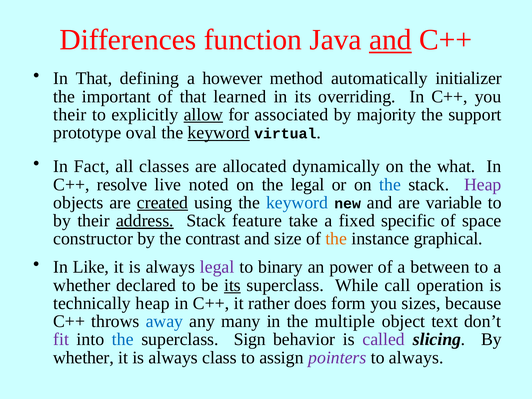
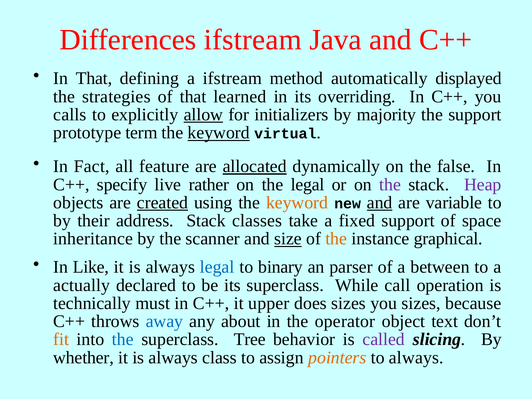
Differences function: function -> ifstream
and at (390, 40) underline: present -> none
a however: however -> ifstream
initializer: initializer -> displayed
important: important -> strategies
their at (70, 115): their -> calls
associated: associated -> initializers
oval: oval -> term
classes: classes -> feature
allocated underline: none -> present
what: what -> false
resolve: resolve -> specify
noted: noted -> rather
the at (390, 184) colour: blue -> purple
keyword at (297, 203) colour: blue -> orange
and at (380, 203) underline: none -> present
address underline: present -> none
feature: feature -> classes
fixed specific: specific -> support
constructor: constructor -> inheritance
contrast: contrast -> scanner
size underline: none -> present
legal at (217, 267) colour: purple -> blue
power: power -> parser
whether at (82, 285): whether -> actually
its at (232, 285) underline: present -> none
technically heap: heap -> must
rather: rather -> upper
does form: form -> sizes
many: many -> about
multiple: multiple -> operator
fit colour: purple -> orange
Sign: Sign -> Tree
pointers colour: purple -> orange
